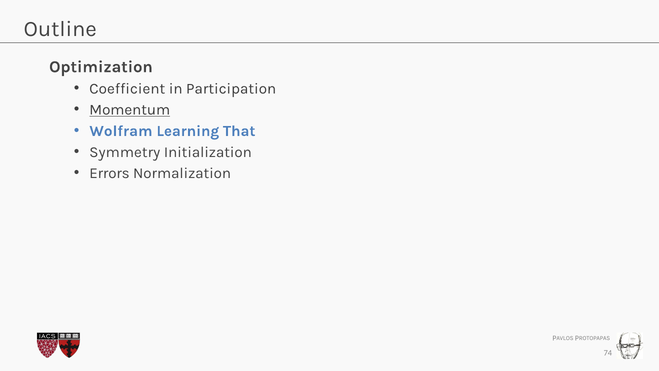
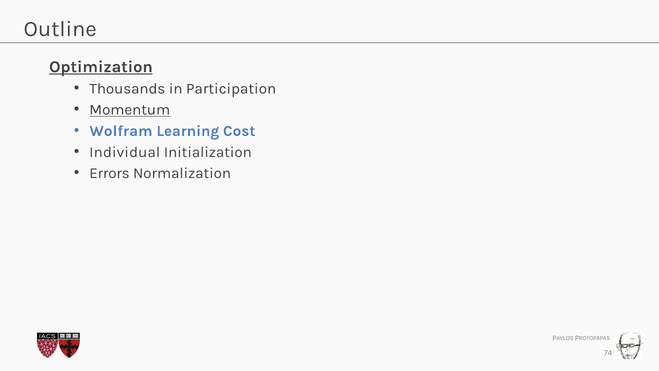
Optimization underline: none -> present
Coefficient: Coefficient -> Thousands
That: That -> Cost
Symmetry: Symmetry -> Individual
